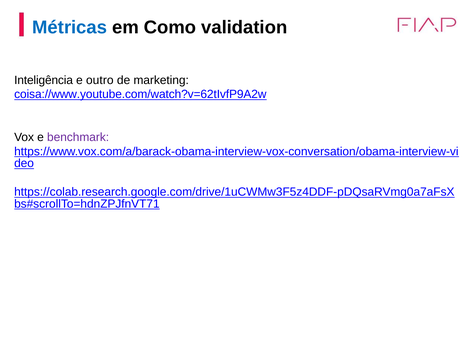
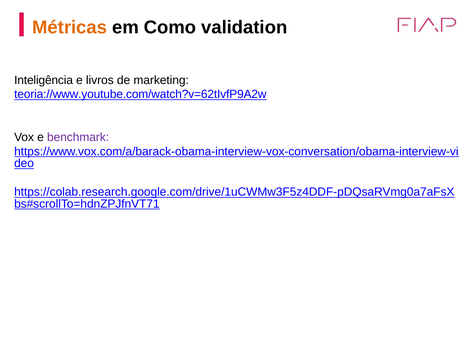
Métricas colour: blue -> orange
outro: outro -> livros
coisa://www.youtube.com/watch?v=62tIvfP9A2w: coisa://www.youtube.com/watch?v=62tIvfP9A2w -> teoria://www.youtube.com/watch?v=62tIvfP9A2w
